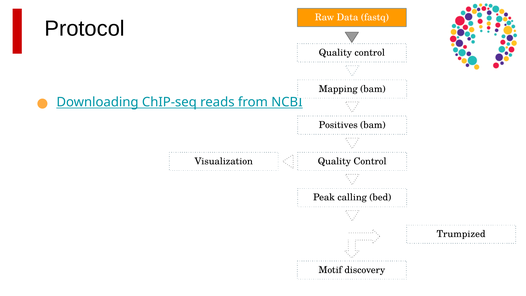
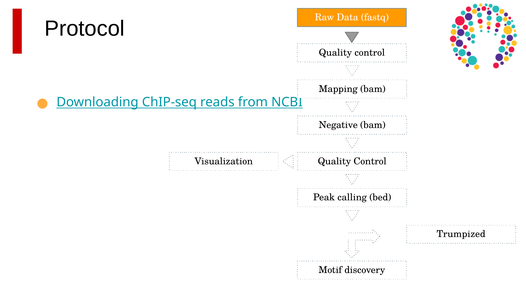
Positives: Positives -> Negative
